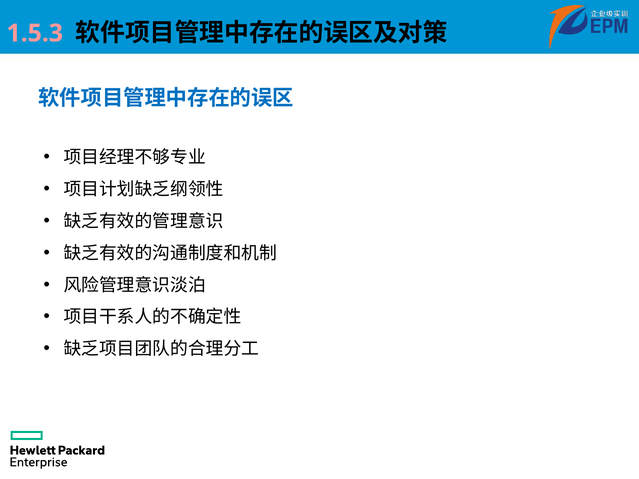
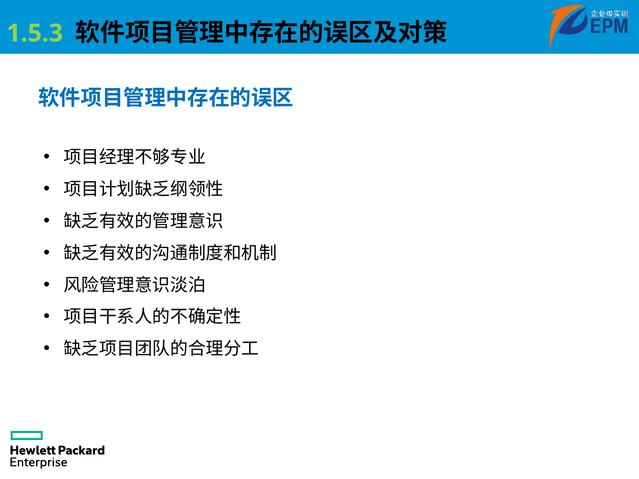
1.5.3 colour: pink -> light green
